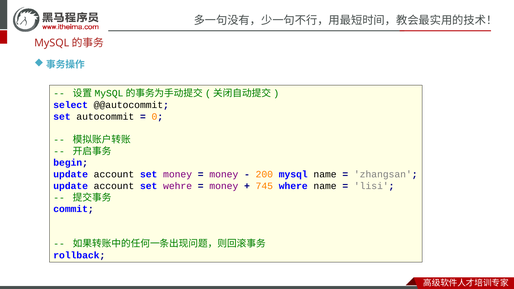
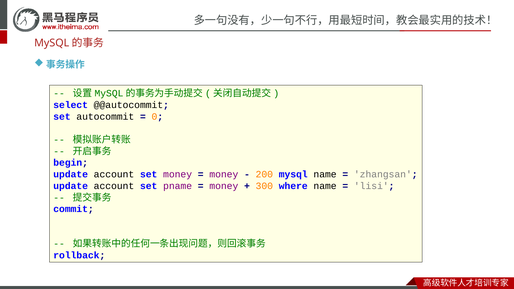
wehre: wehre -> pname
745: 745 -> 300
